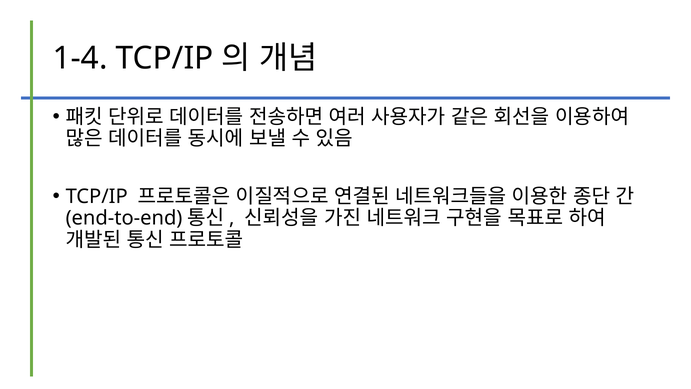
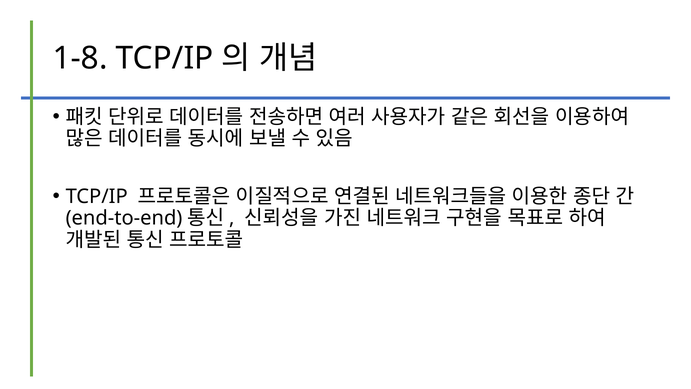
1-4: 1-4 -> 1-8
